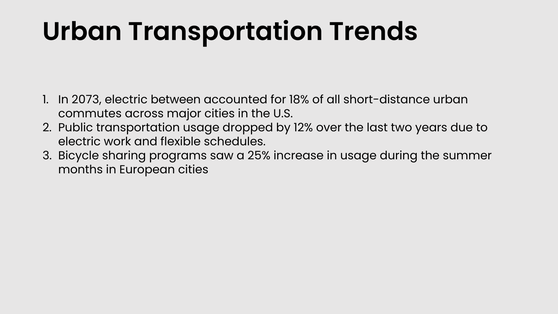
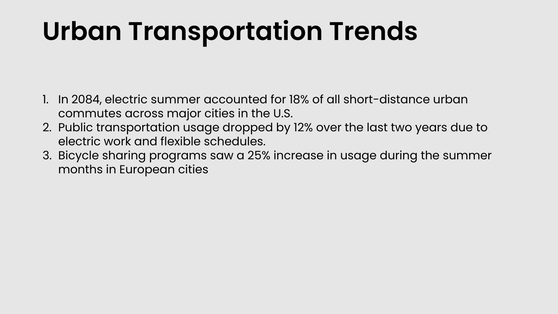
2073: 2073 -> 2084
electric between: between -> summer
